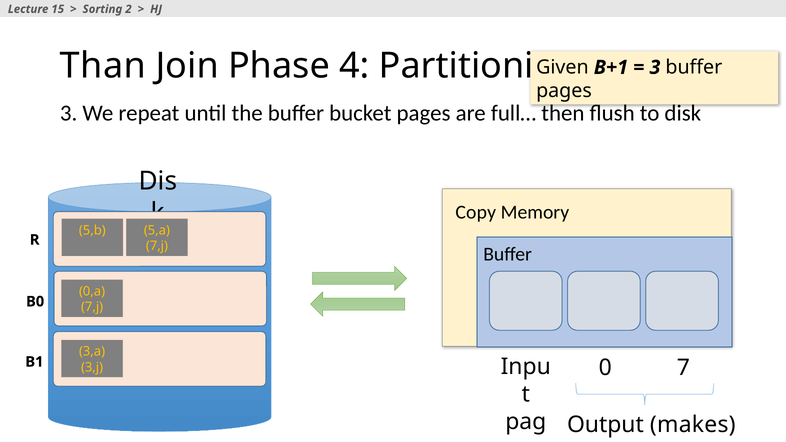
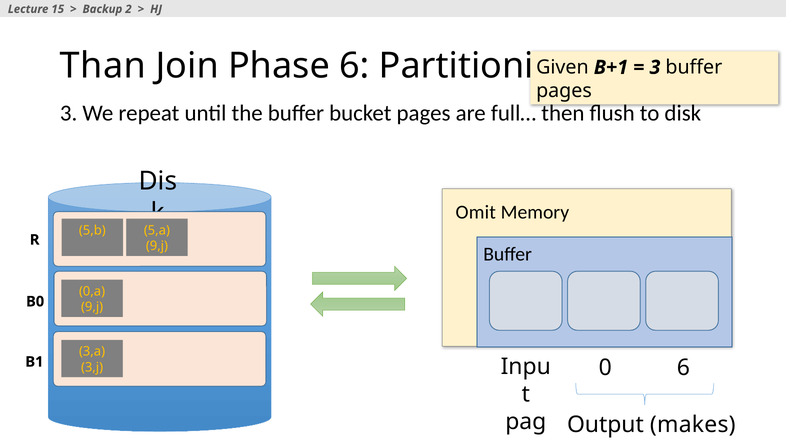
Sorting: Sorting -> Backup
Phase 4: 4 -> 6
Copy: Copy -> Omit
7,j at (157, 246): 7,j -> 9,j
7,j at (92, 307): 7,j -> 9,j
0 7: 7 -> 6
